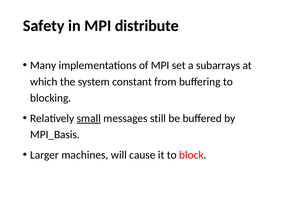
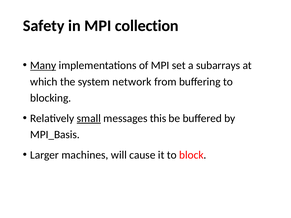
distribute: distribute -> collection
Many underline: none -> present
constant: constant -> network
still: still -> this
